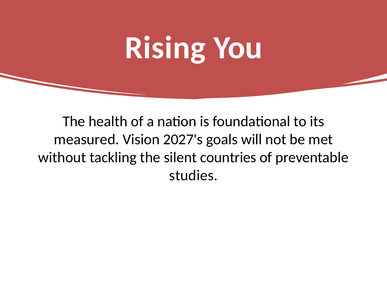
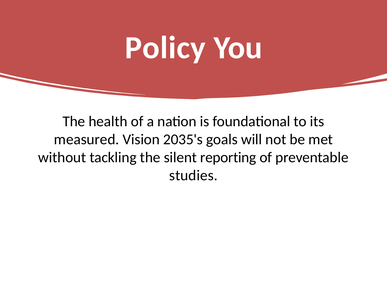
Rising: Rising -> Policy
2027's: 2027's -> 2035's
countries: countries -> reporting
